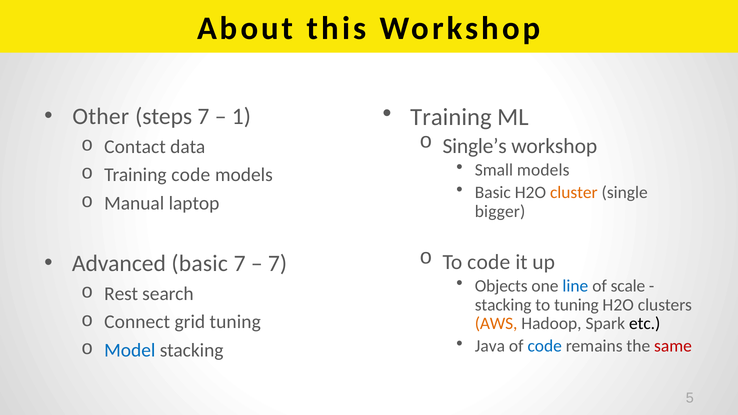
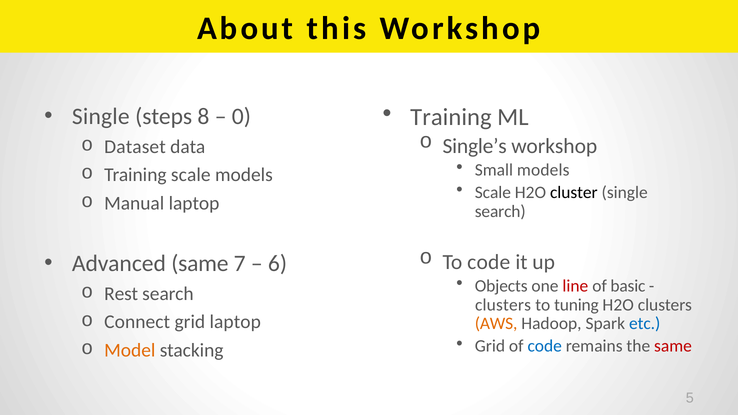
Other at (101, 116): Other -> Single
steps 7: 7 -> 8
1: 1 -> 0
Contact: Contact -> Dataset
Training code: code -> scale
Basic at (493, 193): Basic -> Scale
cluster colour: orange -> black
bigger at (500, 211): bigger -> search
Advanced basic: basic -> same
7 at (277, 263): 7 -> 6
line colour: blue -> red
scale: scale -> basic
stacking at (503, 305): stacking -> clusters
grid tuning: tuning -> laptop
etc colour: black -> blue
Java at (490, 346): Java -> Grid
Model colour: blue -> orange
